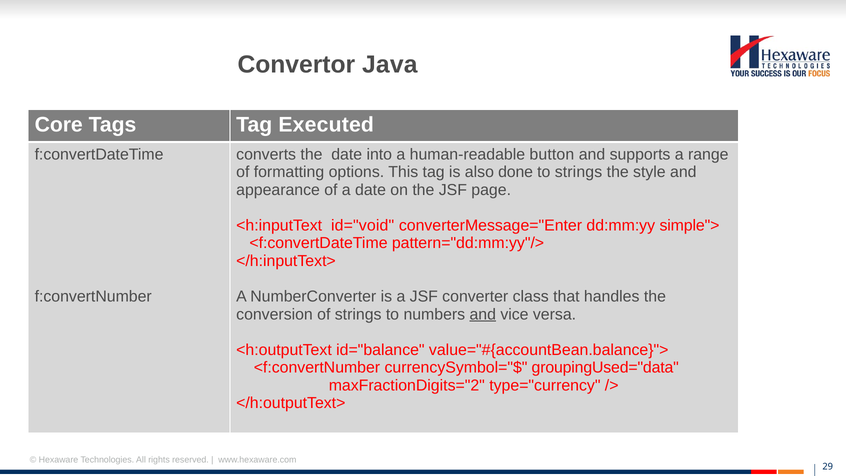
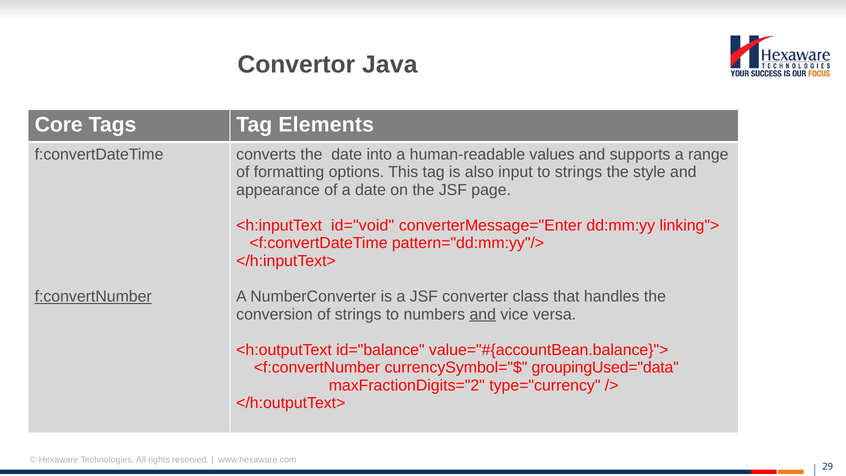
Executed: Executed -> Elements
button: button -> values
done: done -> input
simple">: simple"> -> linking">
f:convertNumber underline: none -> present
